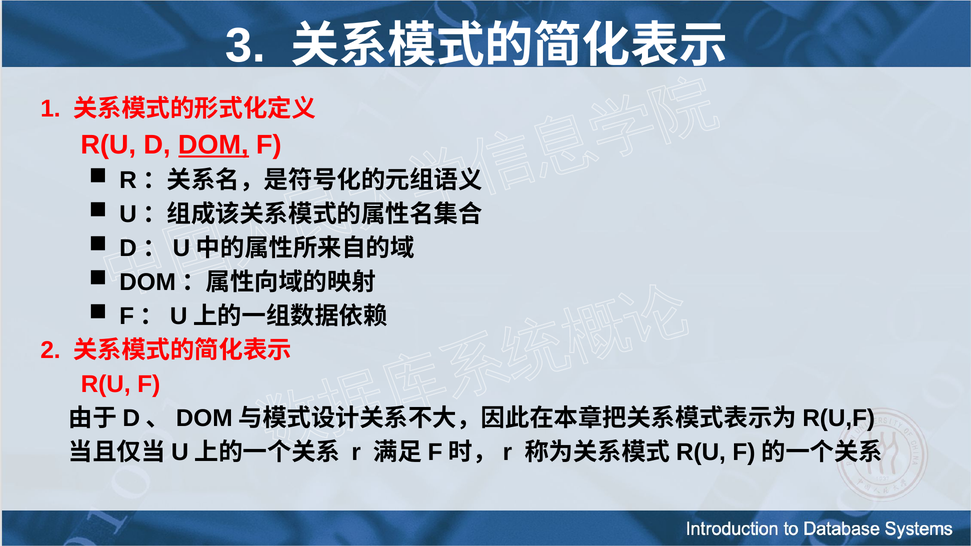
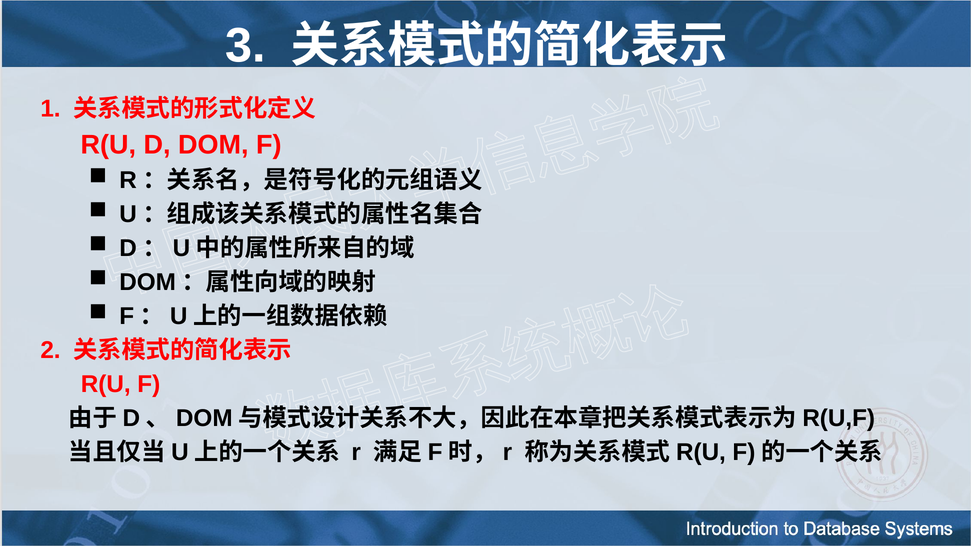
DOM underline: present -> none
